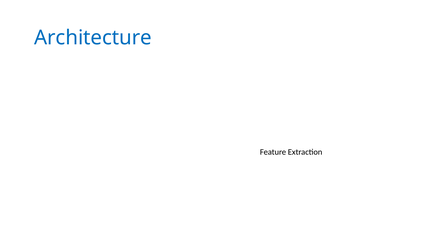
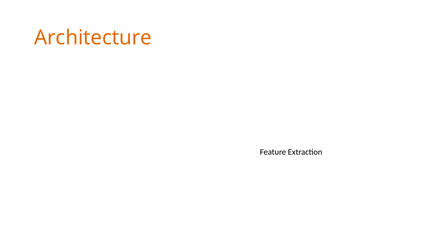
Architecture colour: blue -> orange
